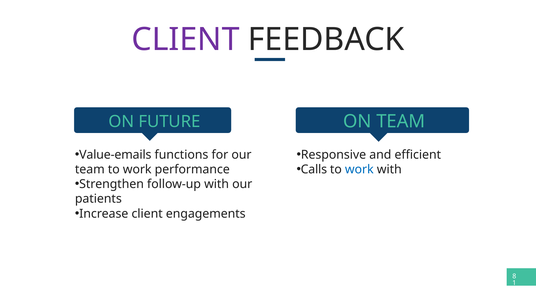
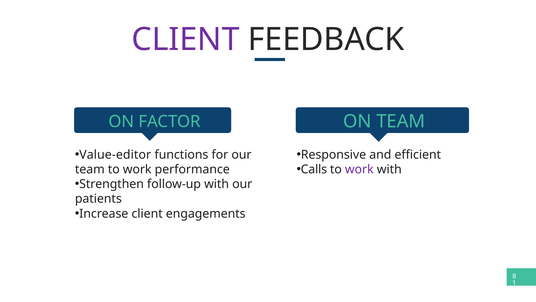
FUTURE: FUTURE -> FACTOR
Value-emails: Value-emails -> Value-editor
work at (359, 169) colour: blue -> purple
